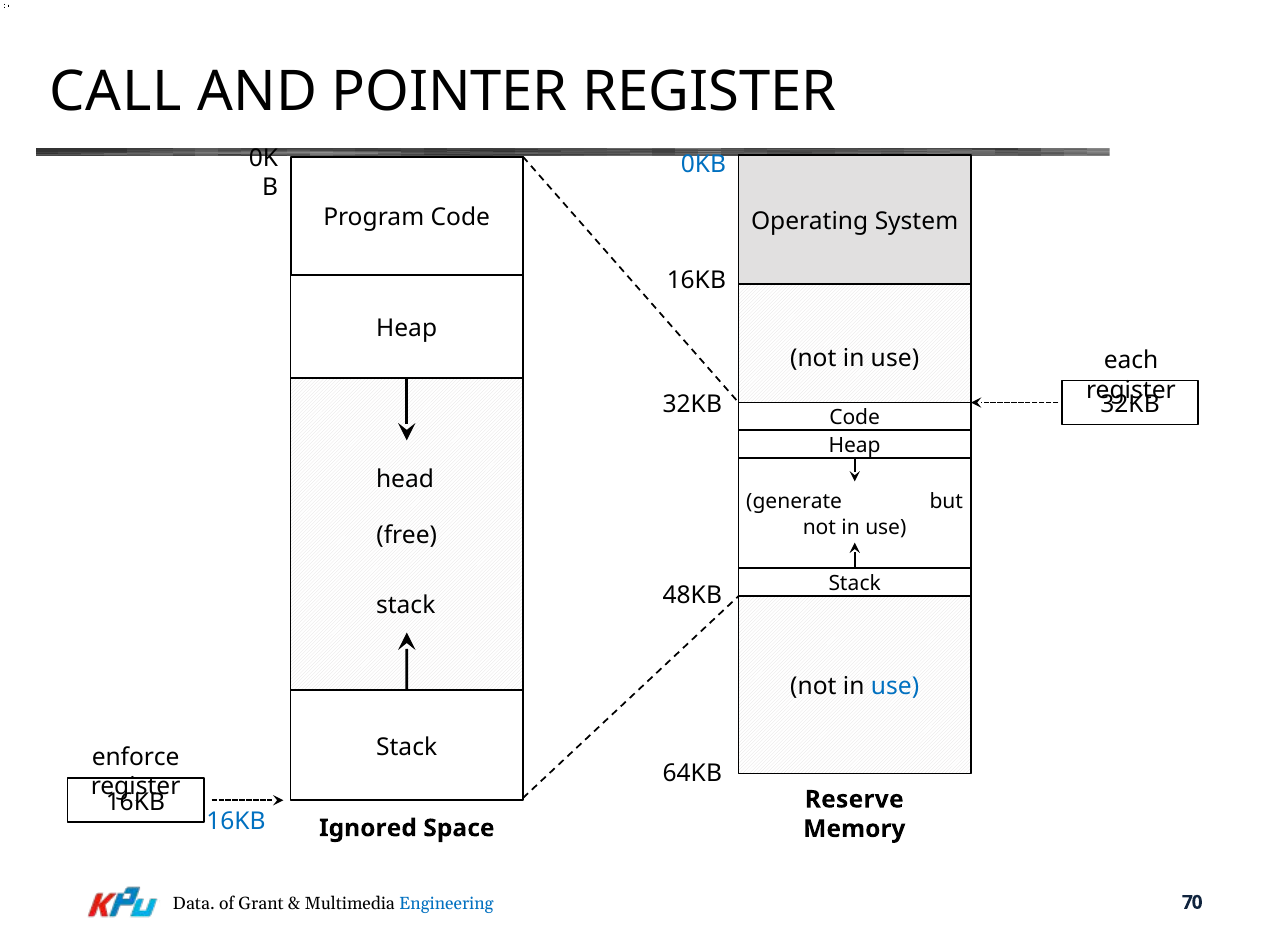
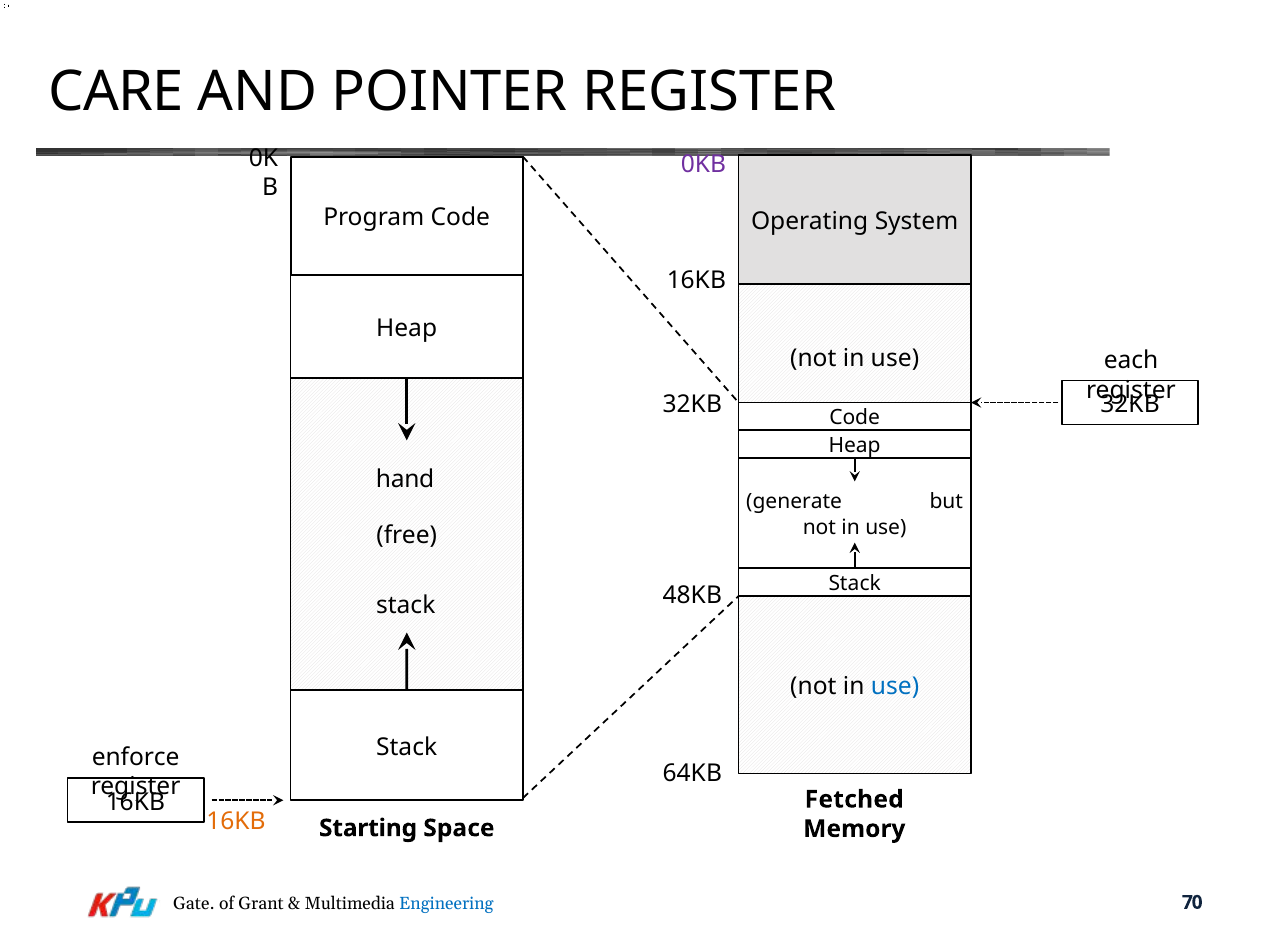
CALL: CALL -> CARE
0KB colour: blue -> purple
head: head -> hand
Reserve: Reserve -> Fetched
16KB at (236, 822) colour: blue -> orange
Ignored: Ignored -> Starting
Data: Data -> Gate
